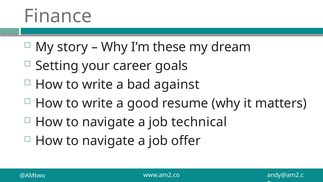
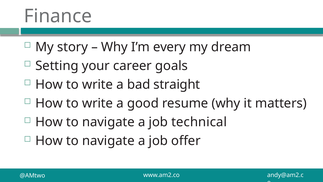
these: these -> every
against: against -> straight
